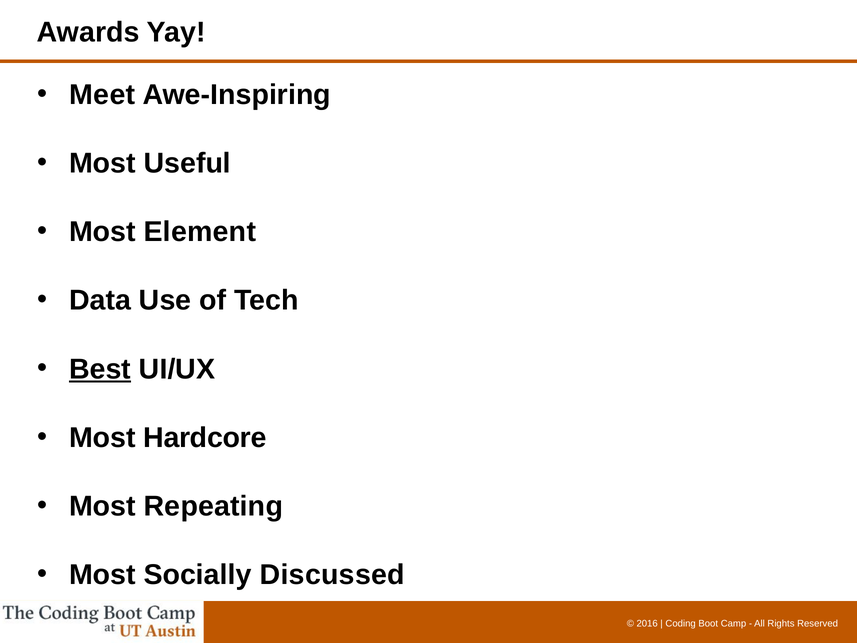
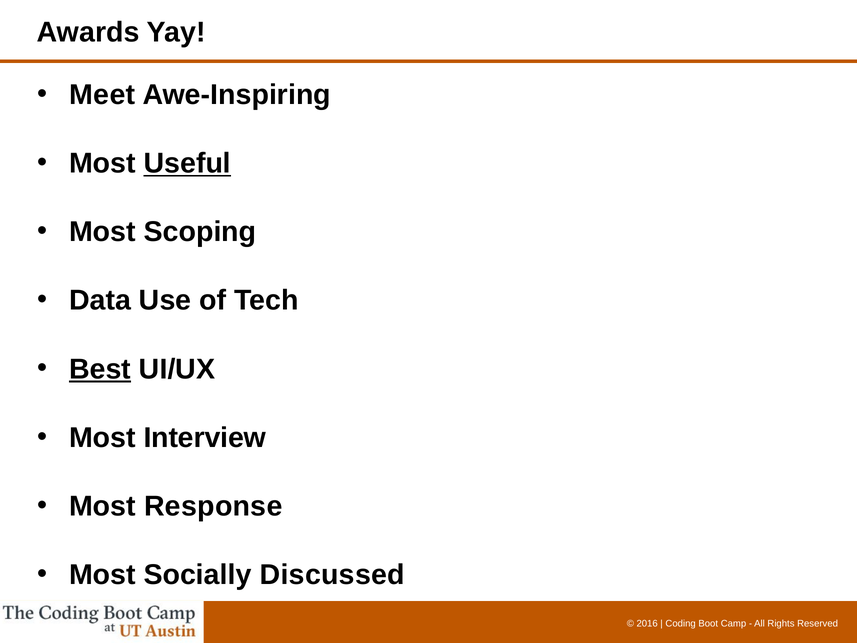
Useful underline: none -> present
Element: Element -> Scoping
Hardcore: Hardcore -> Interview
Repeating: Repeating -> Response
